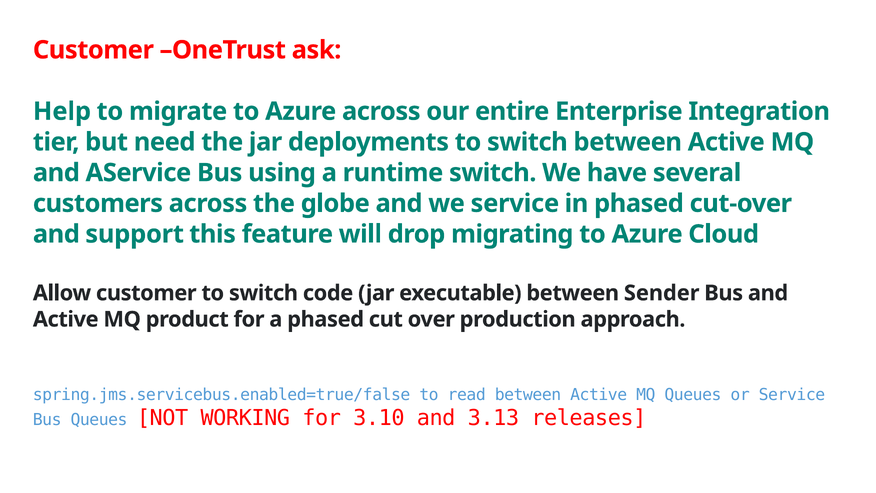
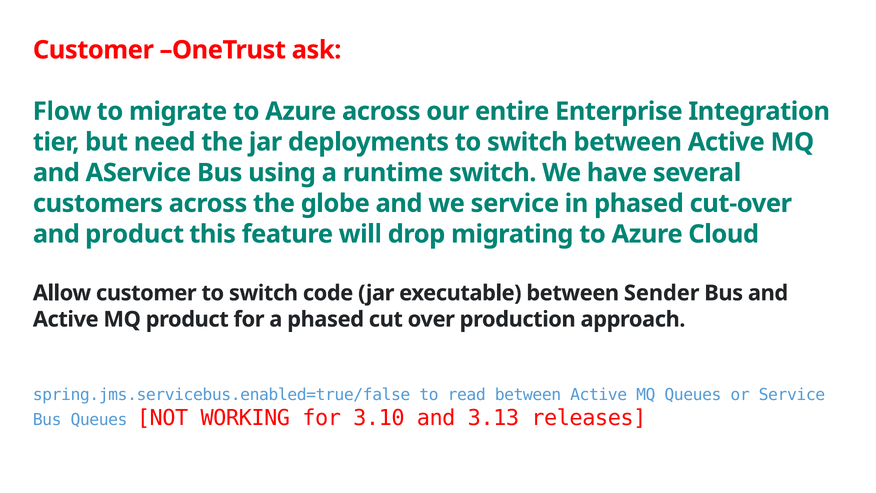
Help: Help -> Flow
and support: support -> product
